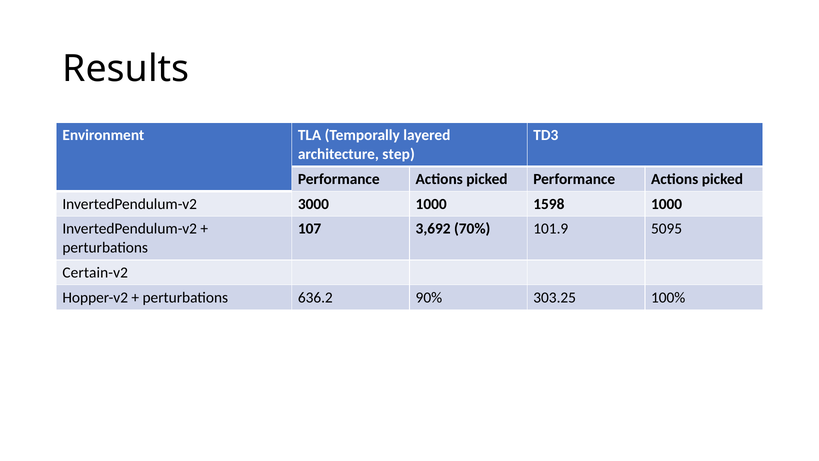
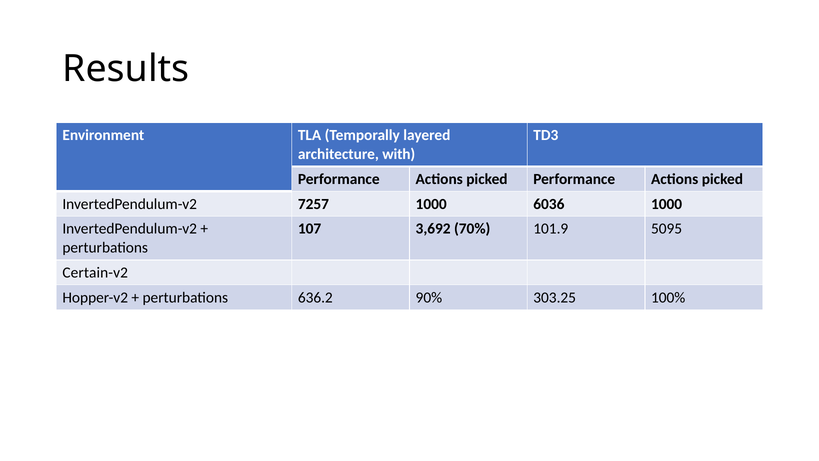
step: step -> with
3000: 3000 -> 7257
1598: 1598 -> 6036
